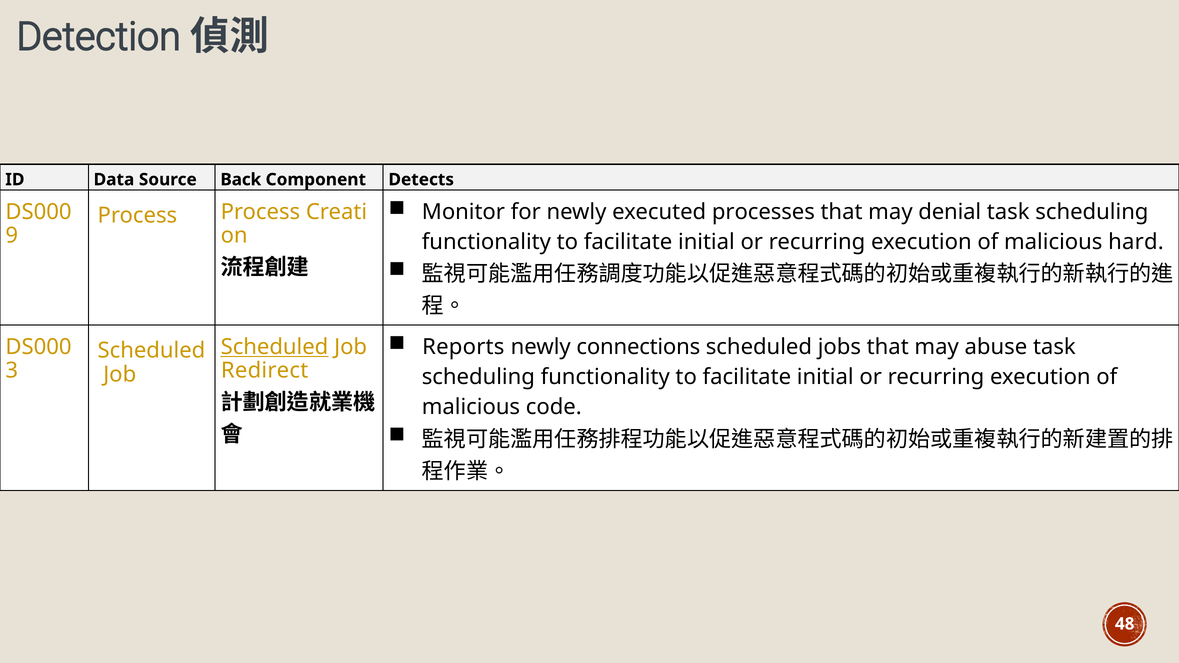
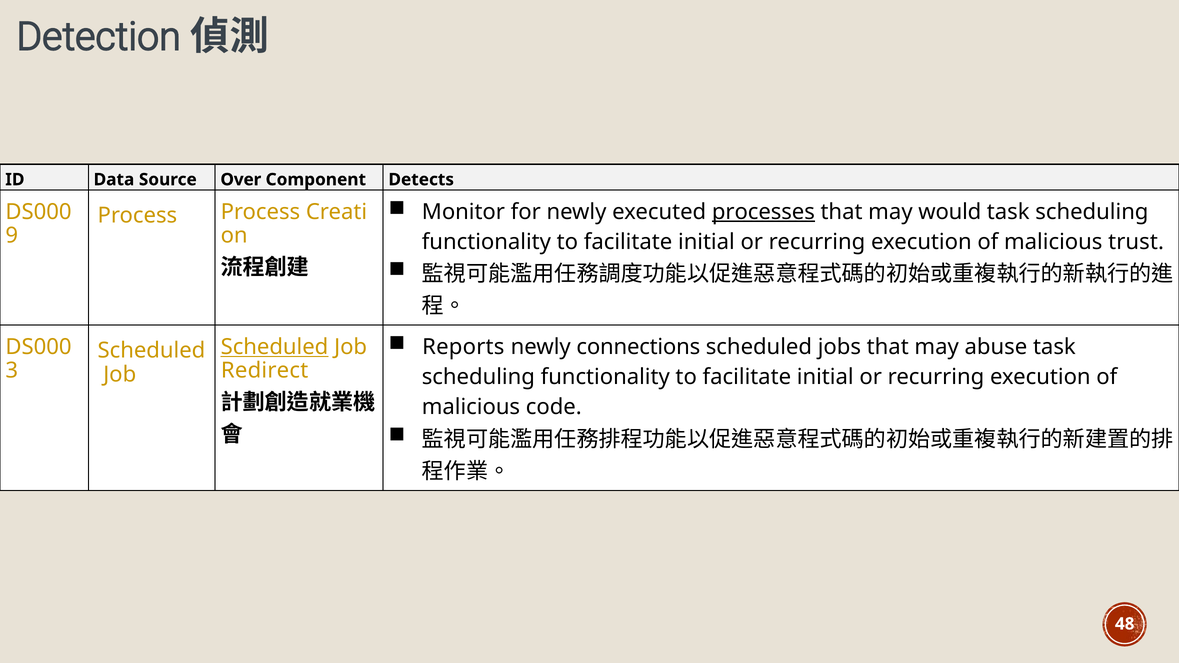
Back: Back -> Over
processes underline: none -> present
denial: denial -> would
hard: hard -> trust
